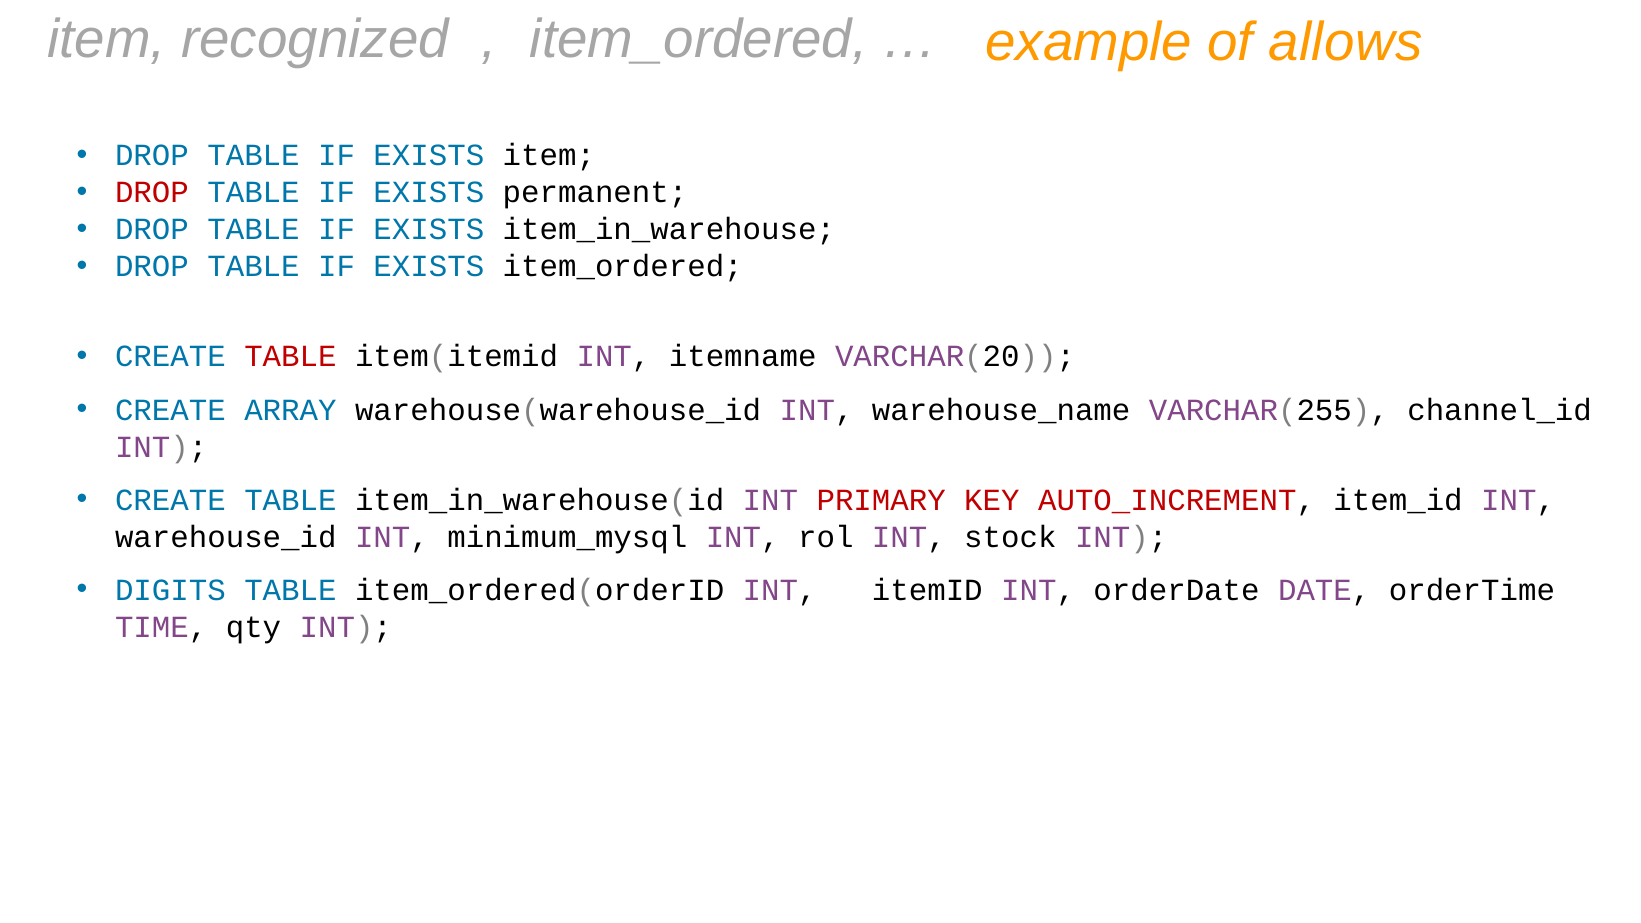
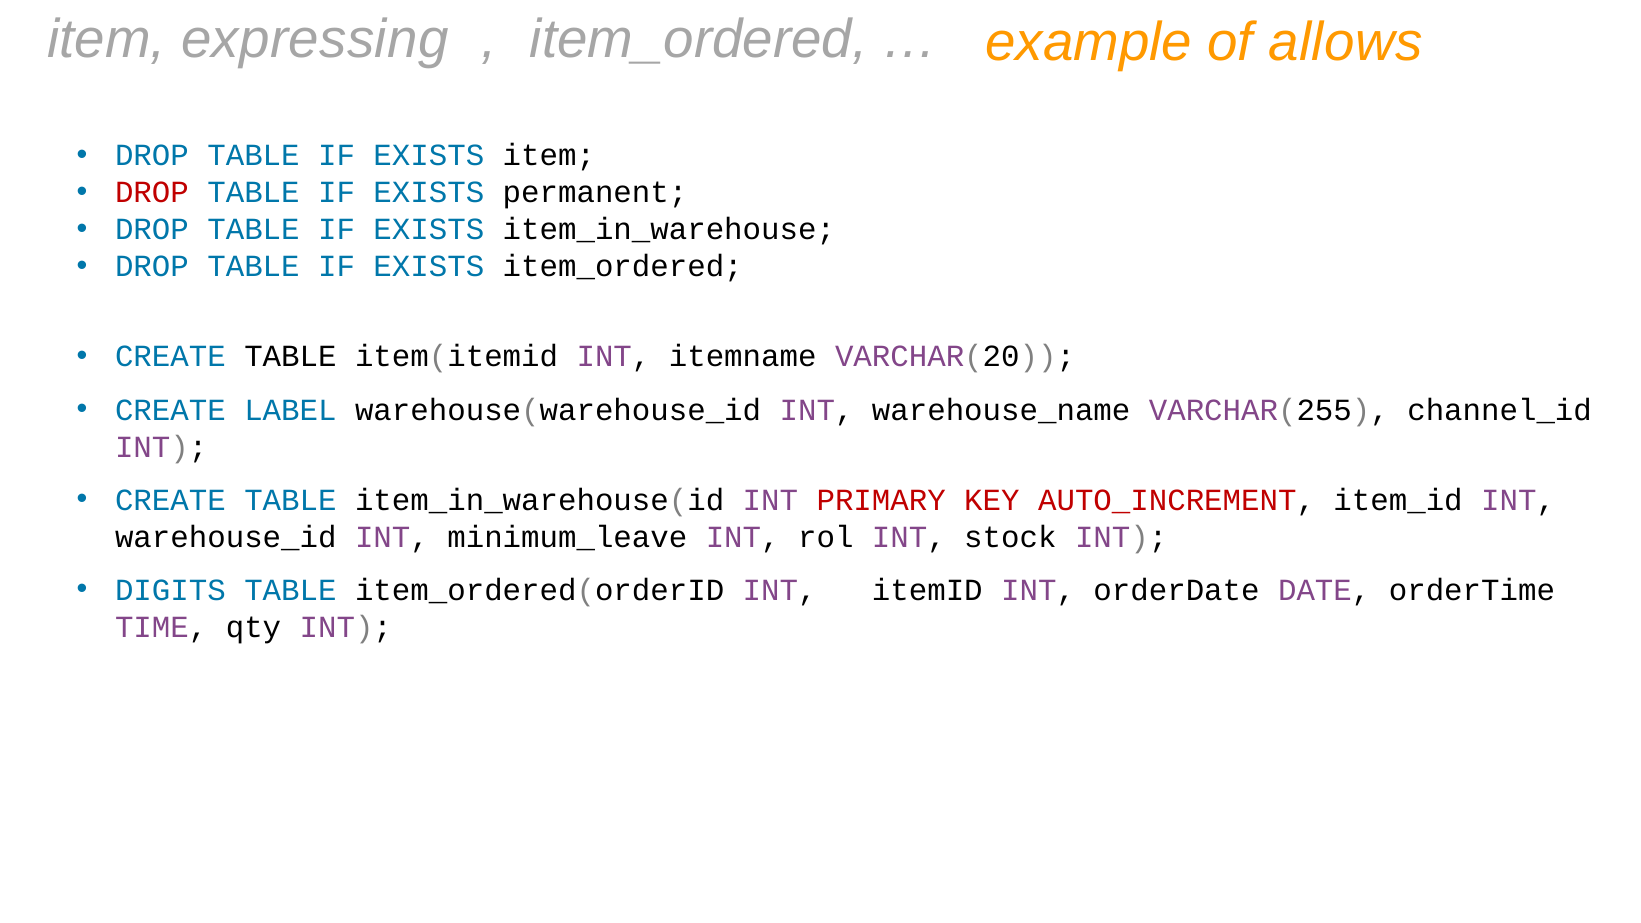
recognized: recognized -> expressing
TABLE at (290, 357) colour: red -> black
ARRAY: ARRAY -> LABEL
minimum_mysql: minimum_mysql -> minimum_leave
